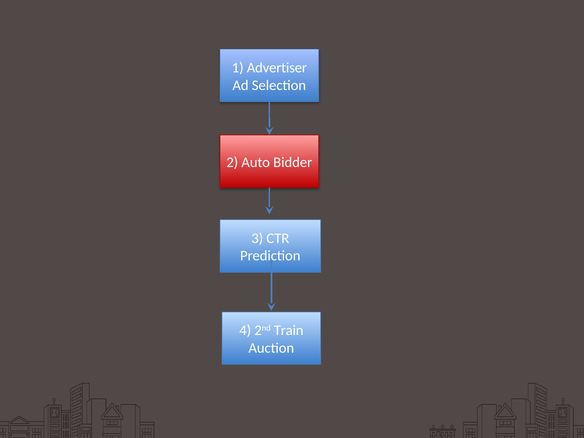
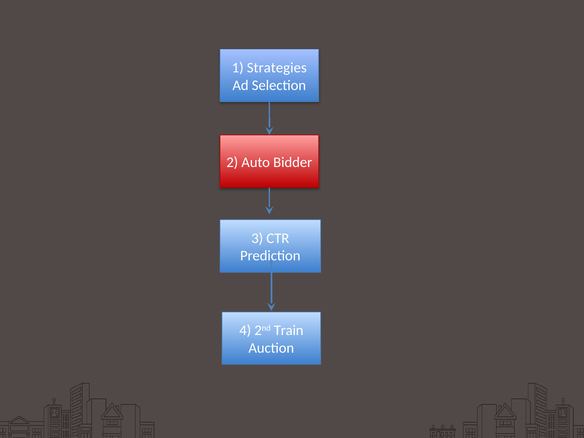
Advertiser: Advertiser -> Strategies
